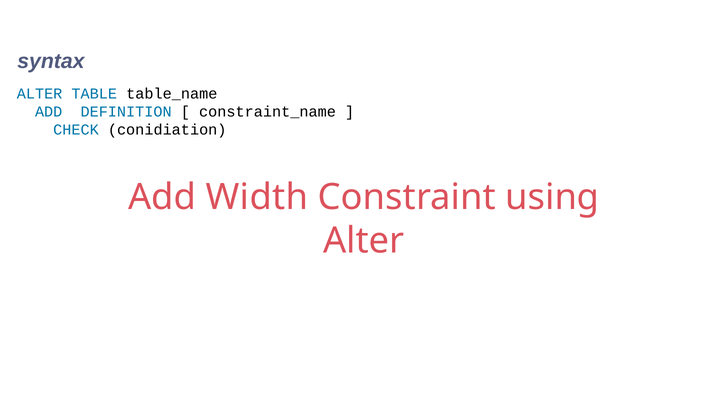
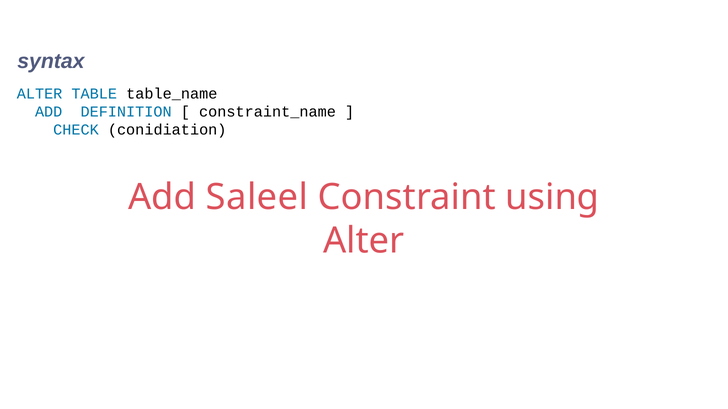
Width: Width -> Saleel
